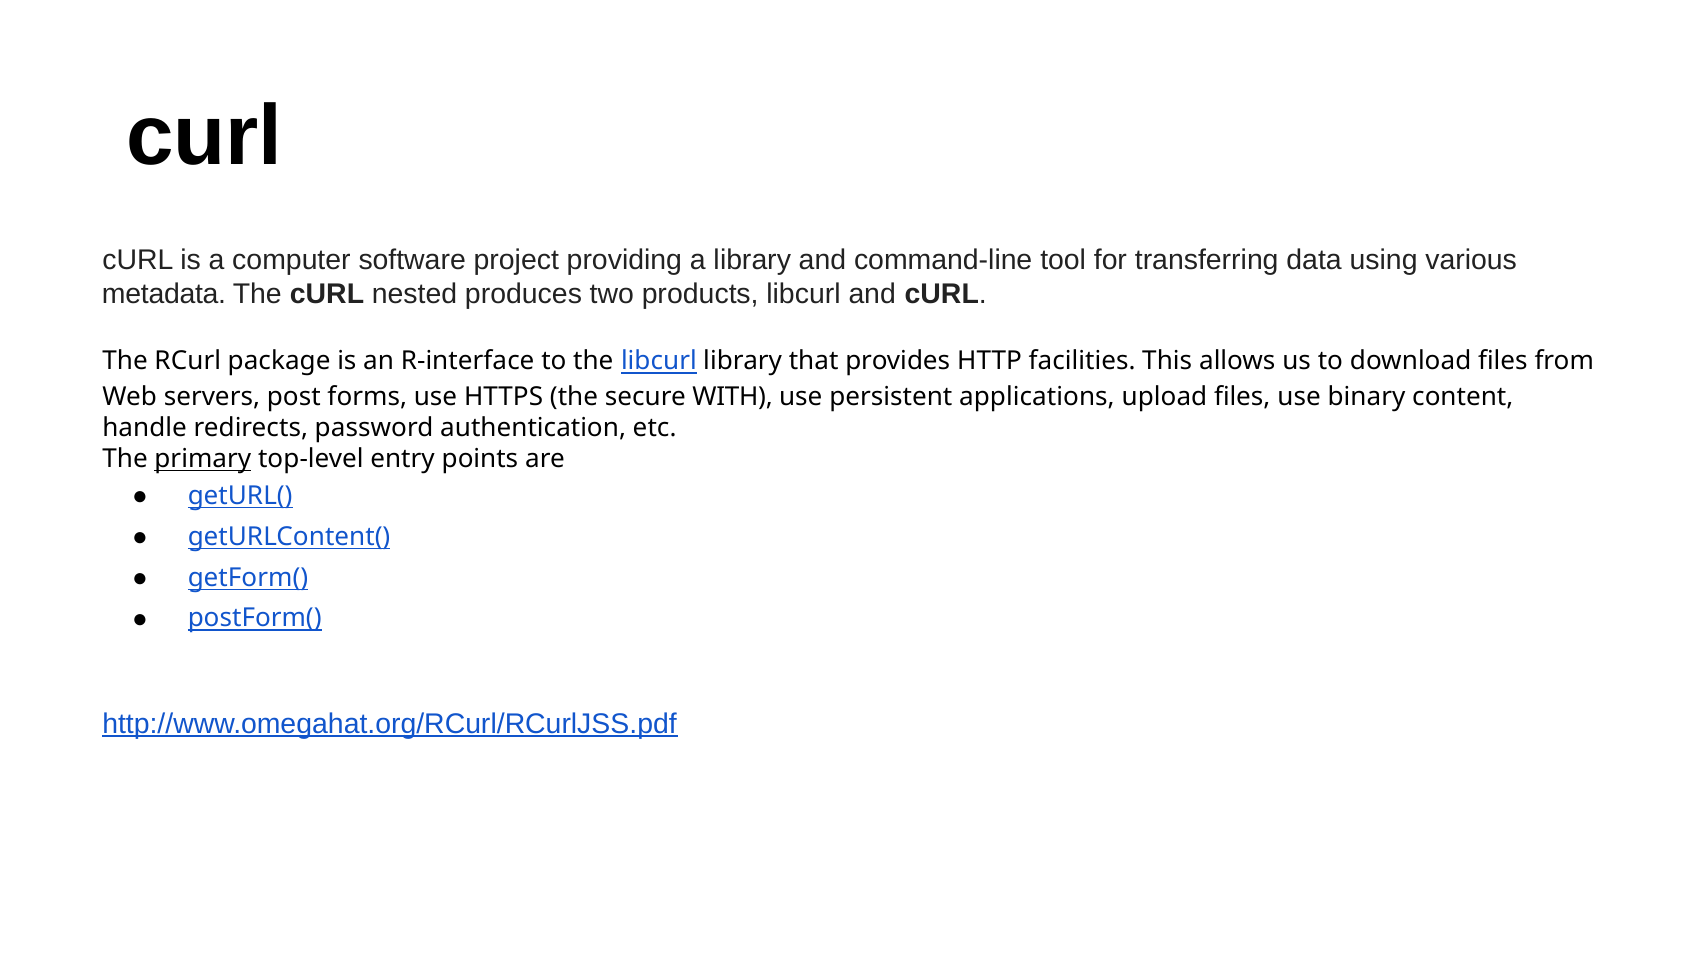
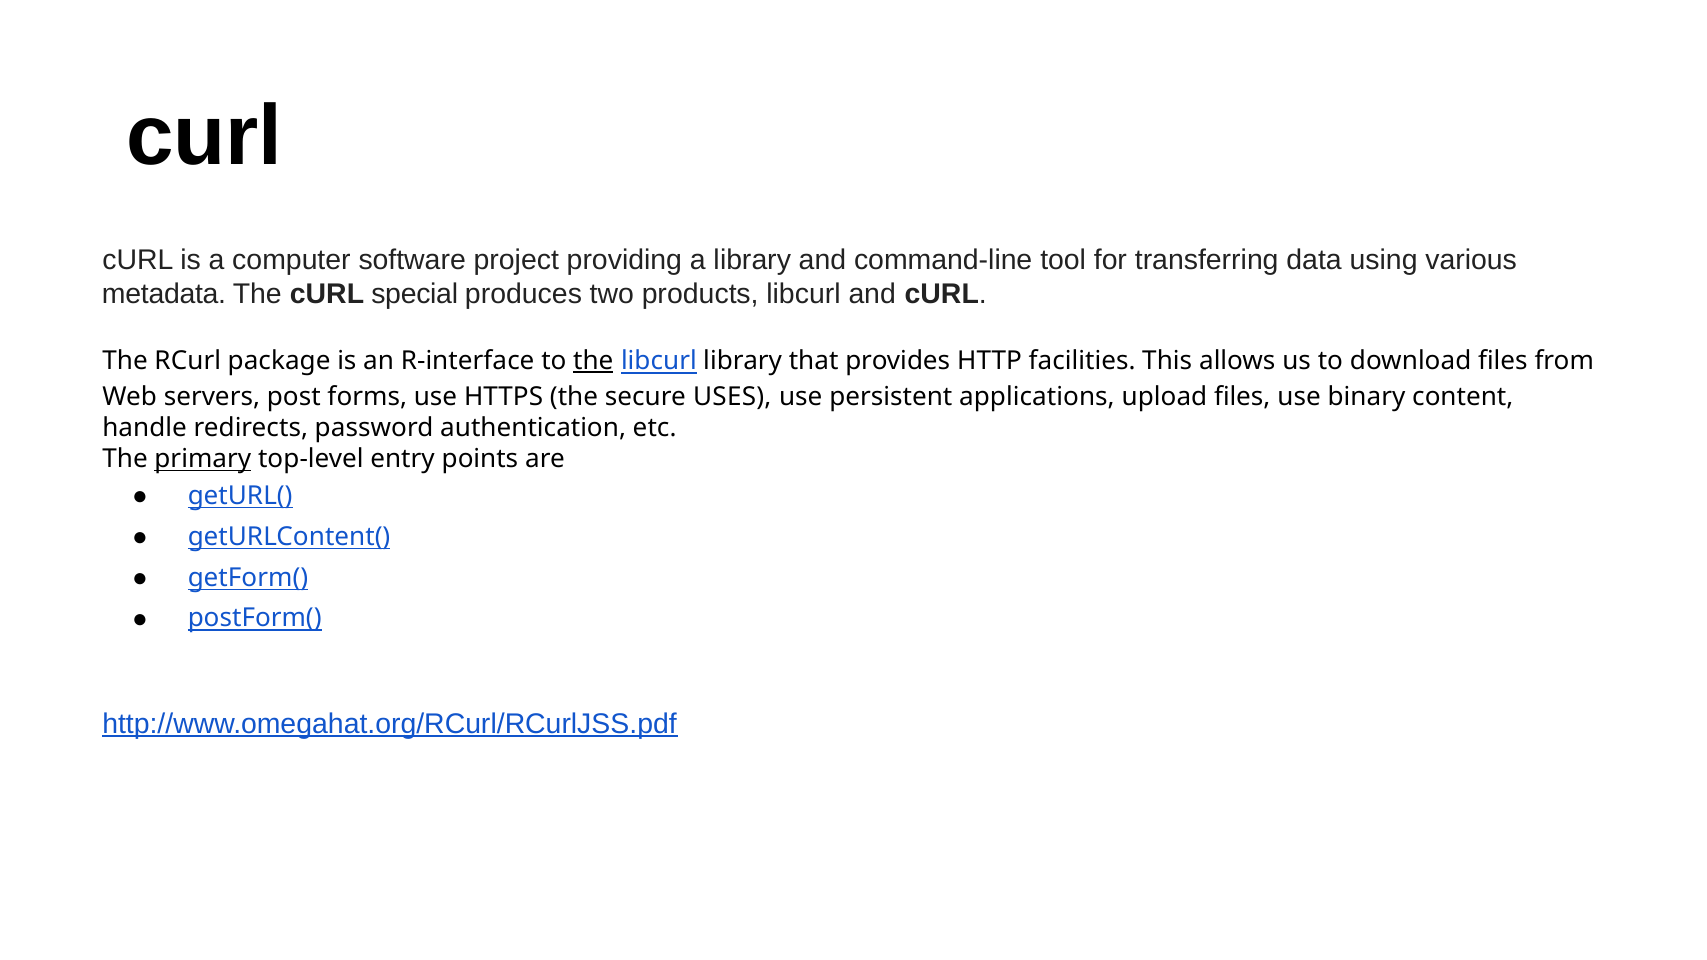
nested: nested -> special
the at (593, 361) underline: none -> present
WITH: WITH -> USES
